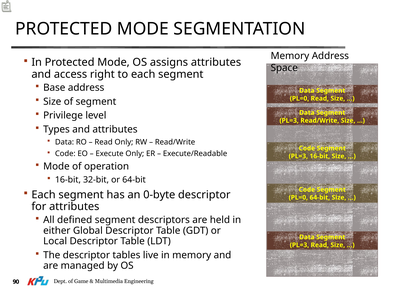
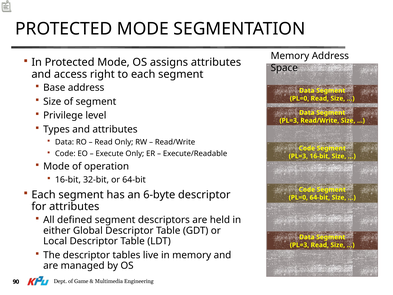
0-byte: 0-byte -> 6-byte
